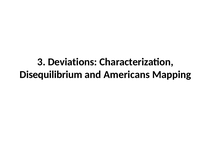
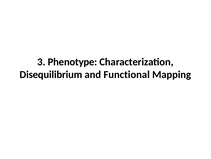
Deviations: Deviations -> Phenotype
Americans: Americans -> Functional
